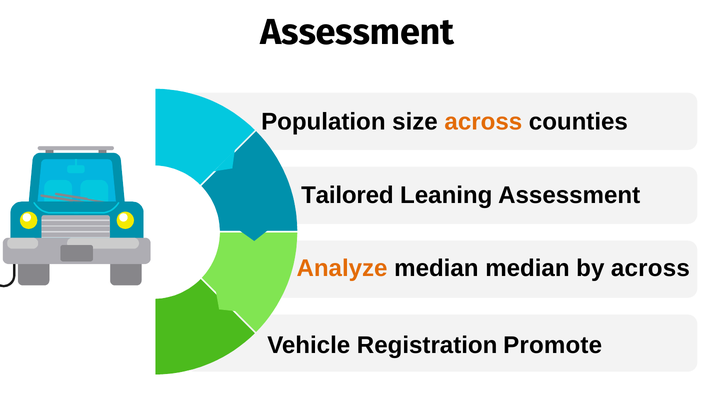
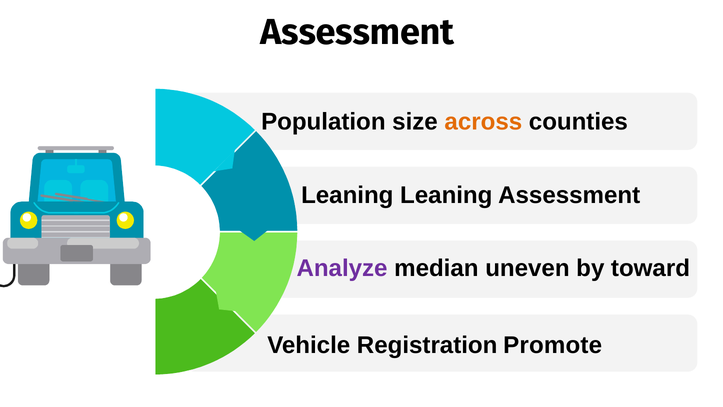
Tailored at (347, 195): Tailored -> Leaning
Analyze colour: orange -> purple
median median: median -> uneven
by across: across -> toward
